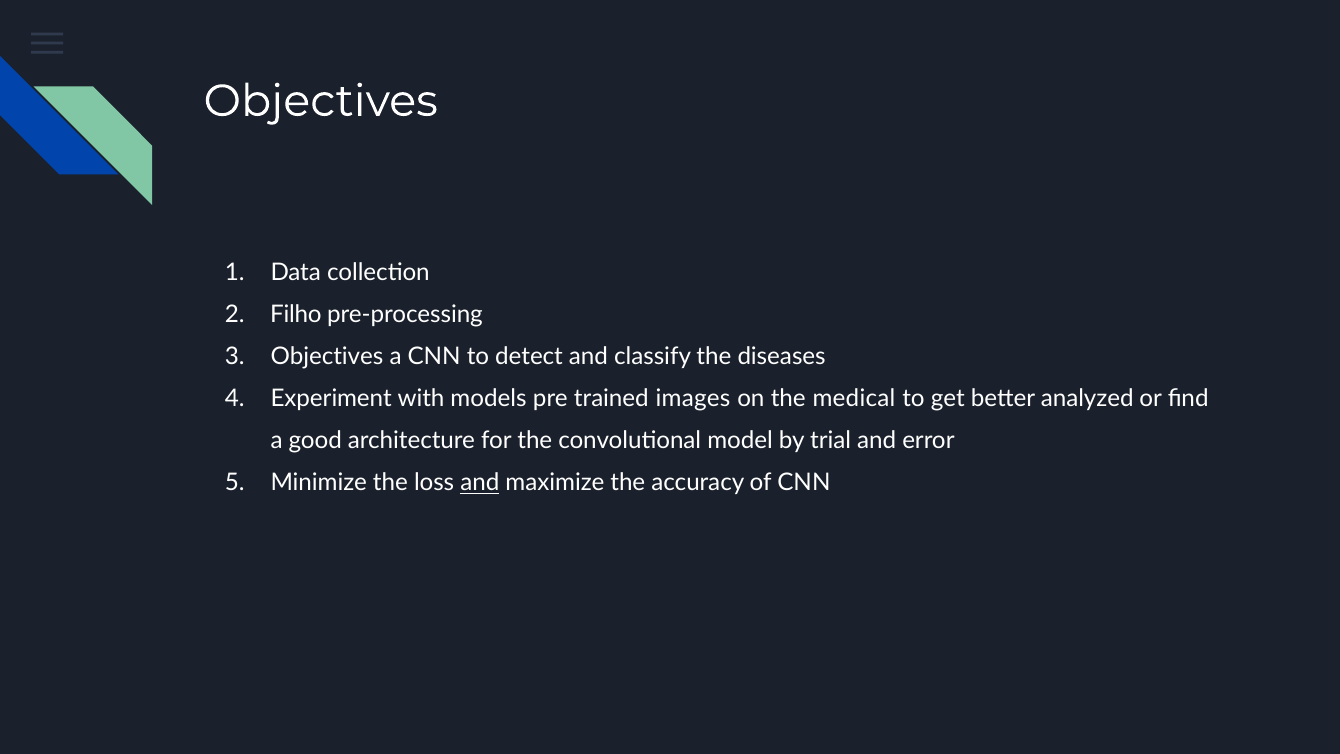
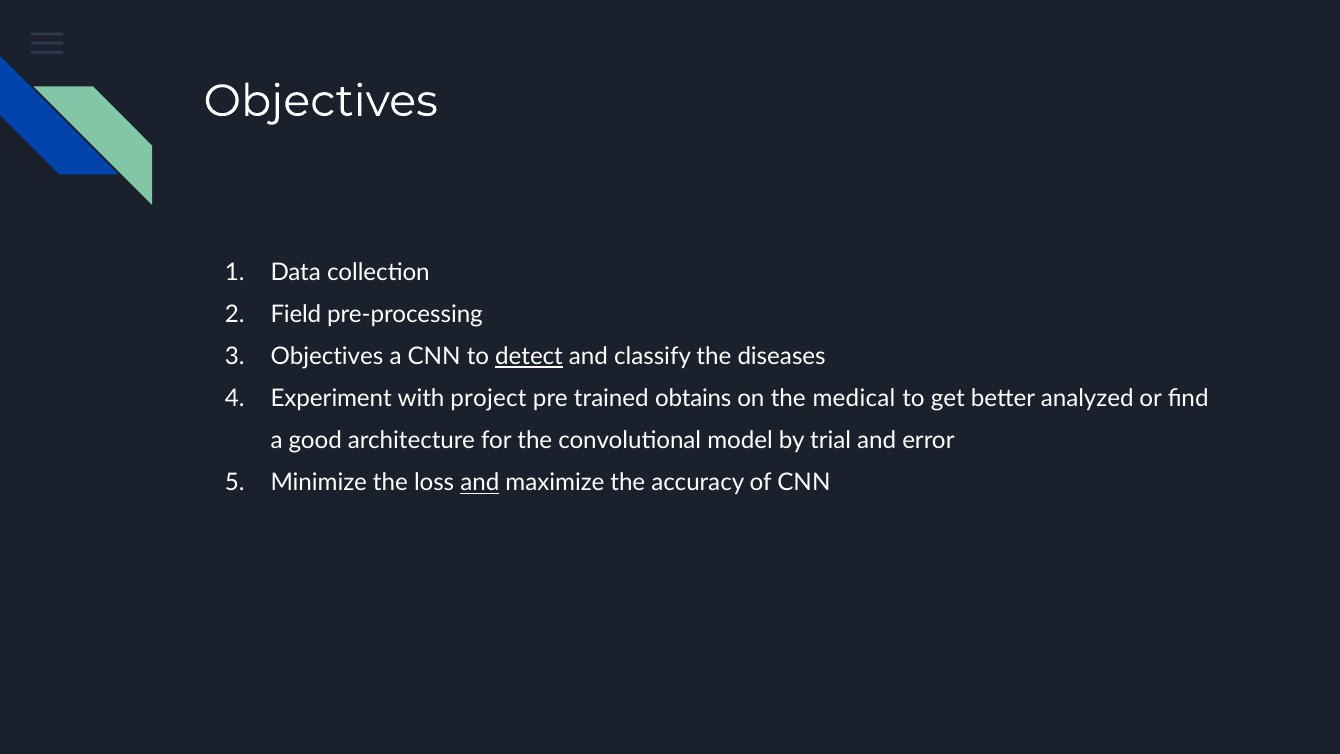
Filho: Filho -> Field
detect underline: none -> present
models: models -> project
images: images -> obtains
